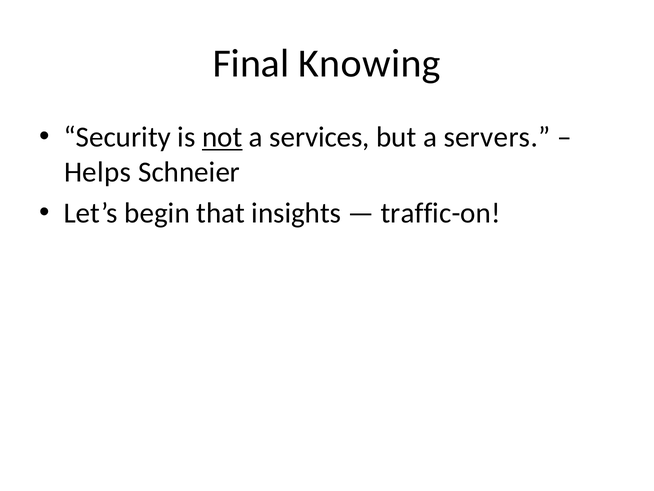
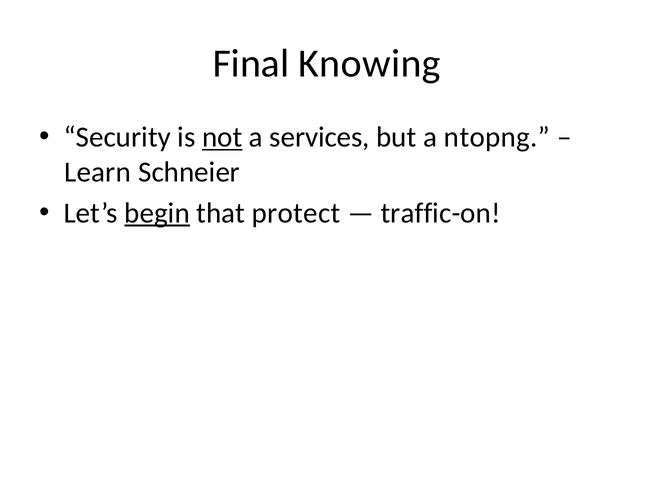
servers: servers -> ntopng
Helps: Helps -> Learn
begin underline: none -> present
insights: insights -> protect
